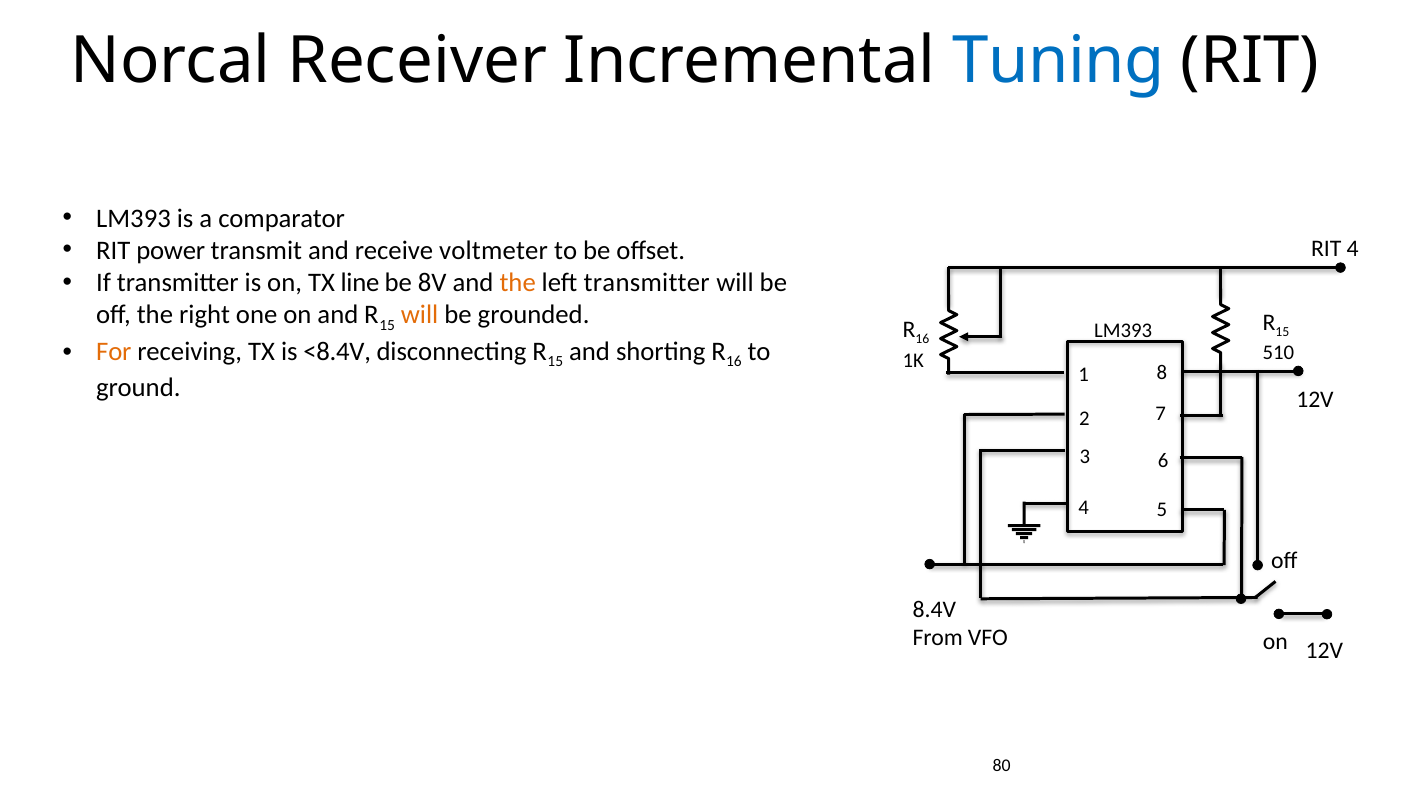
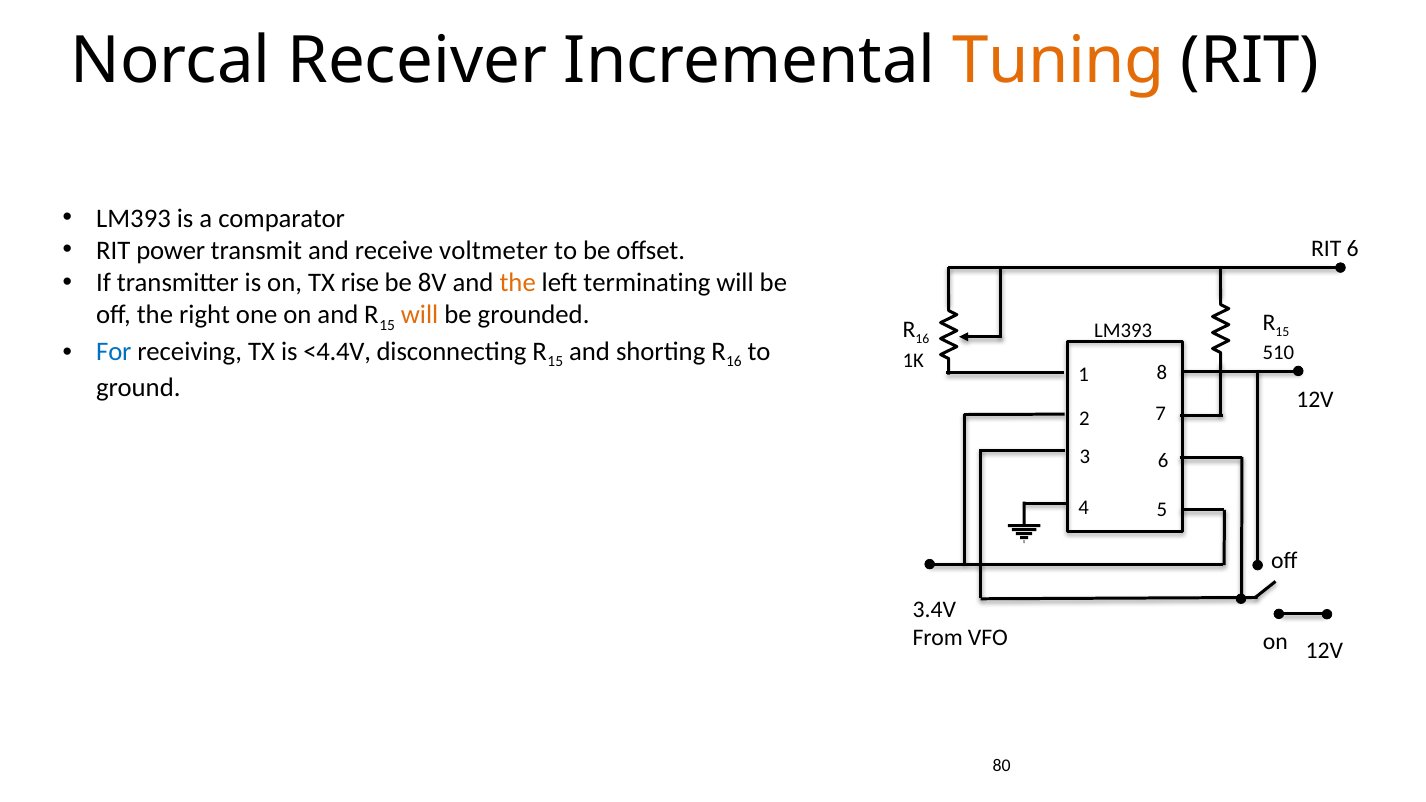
Tuning colour: blue -> orange
RIT 4: 4 -> 6
line: line -> rise
left transmitter: transmitter -> terminating
For colour: orange -> blue
<8.4V: <8.4V -> <4.4V
8.4V: 8.4V -> 3.4V
